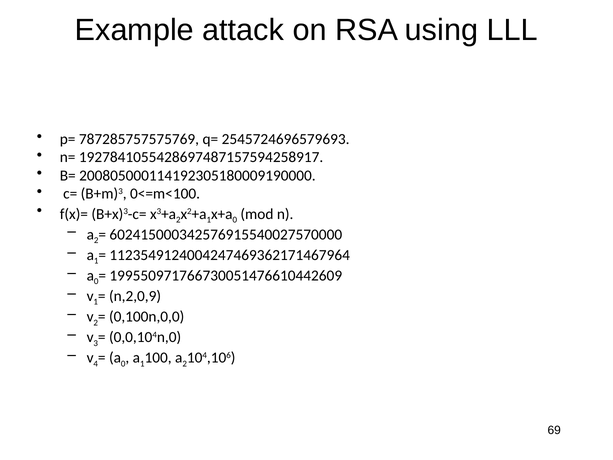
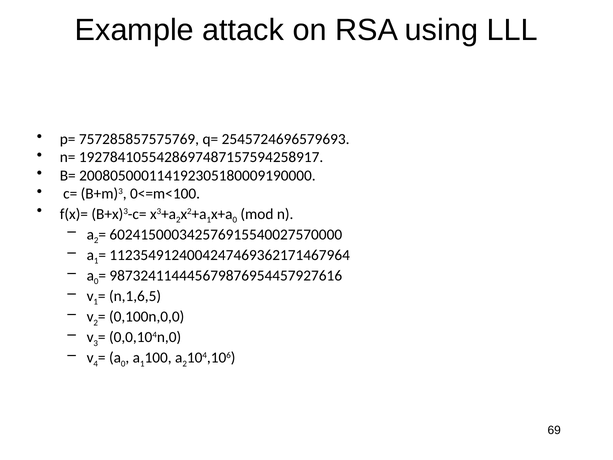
787285757575769: 787285757575769 -> 757285857575769
199550971766730051476610442609: 199550971766730051476610442609 -> 987324114445679876954457927616
n,2,0,9: n,2,0,9 -> n,1,6,5
